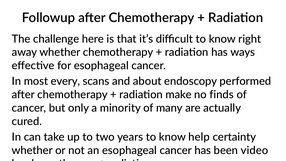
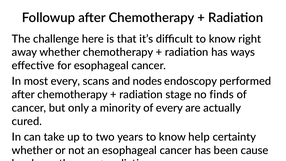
about: about -> nodes
make: make -> stage
of many: many -> every
video: video -> cause
